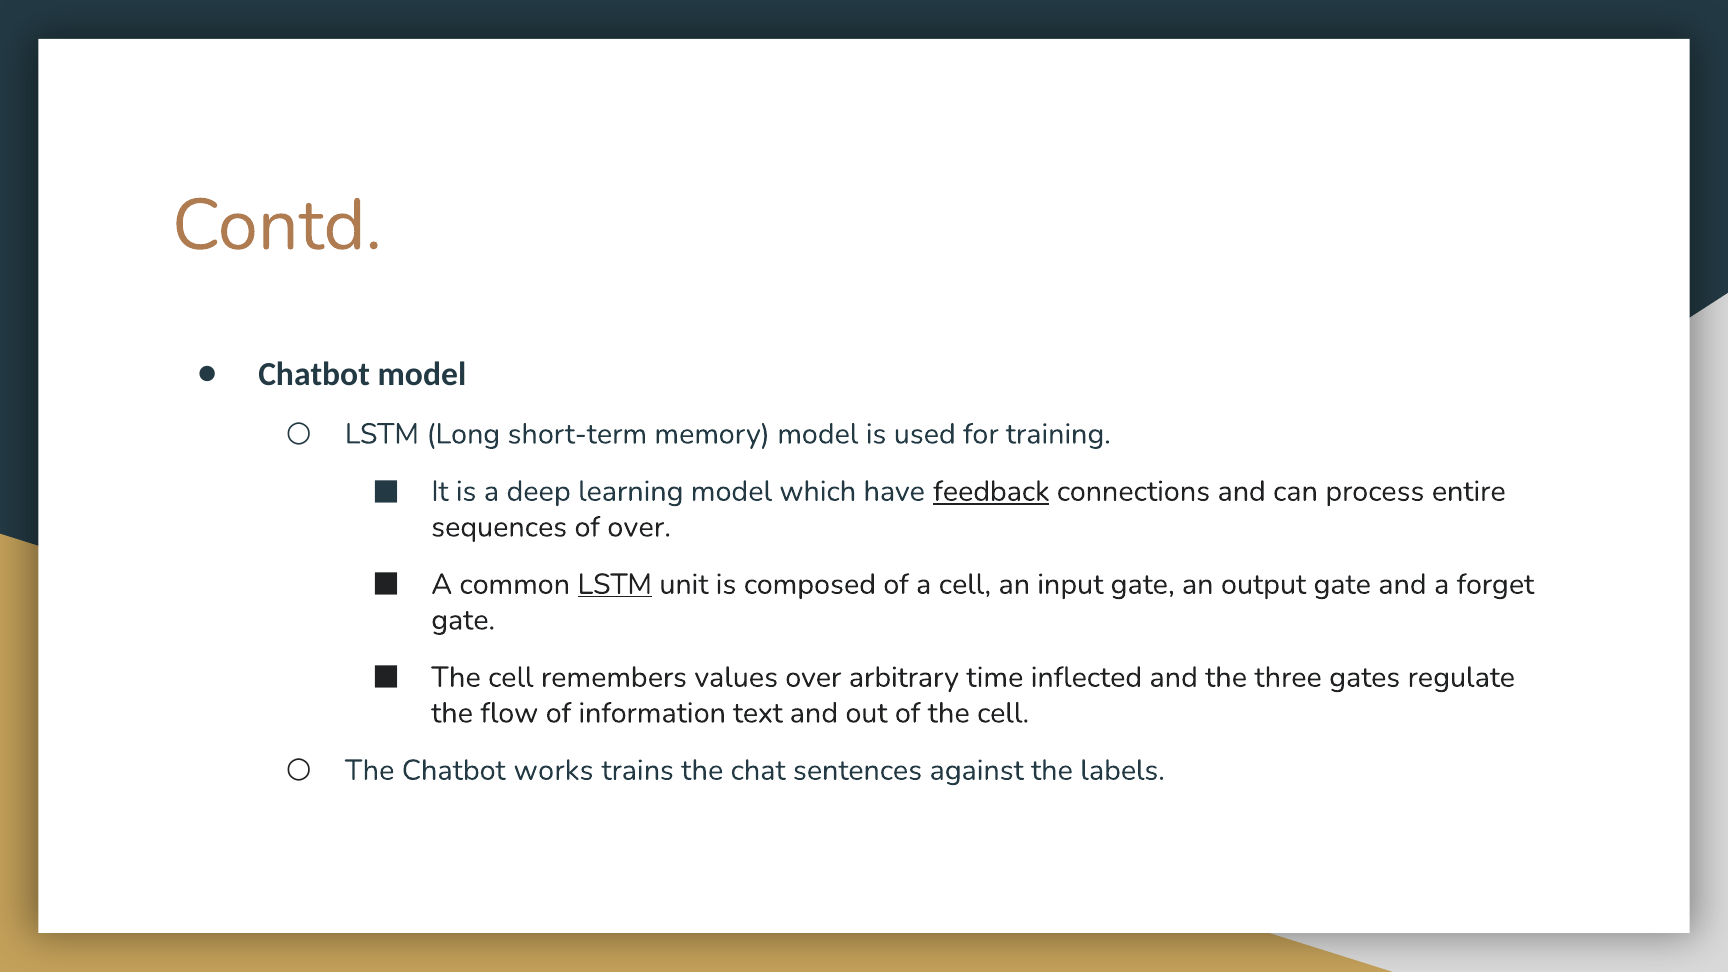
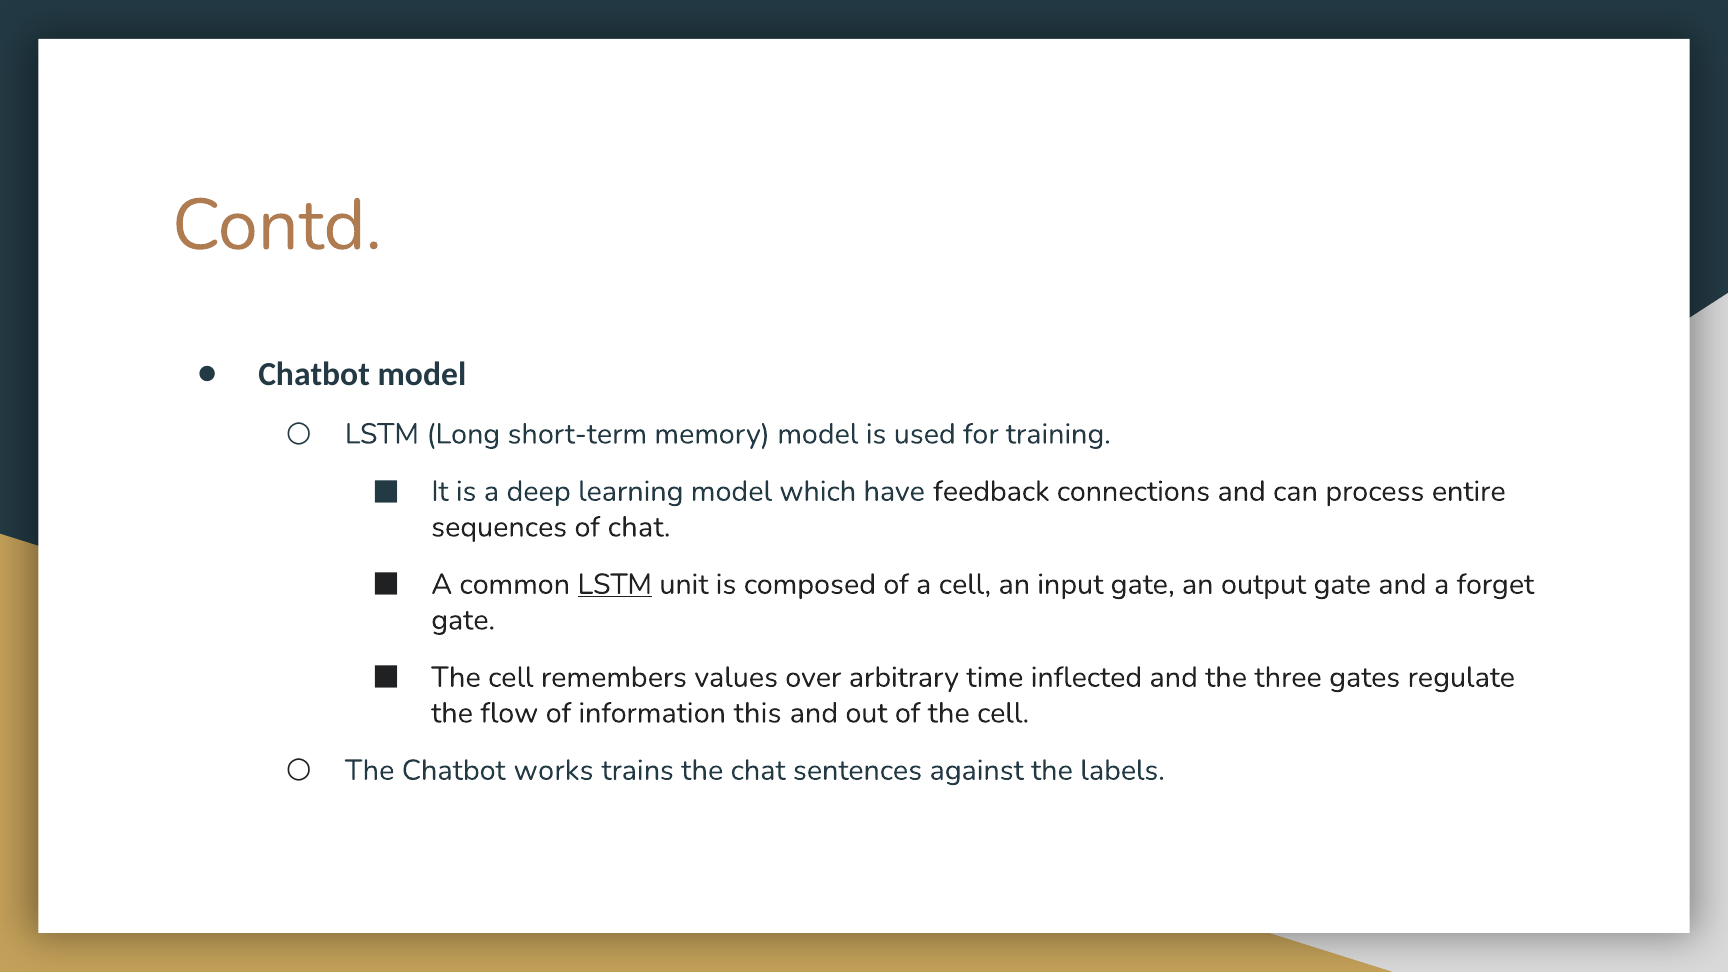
feedback underline: present -> none
of over: over -> chat
text: text -> this
